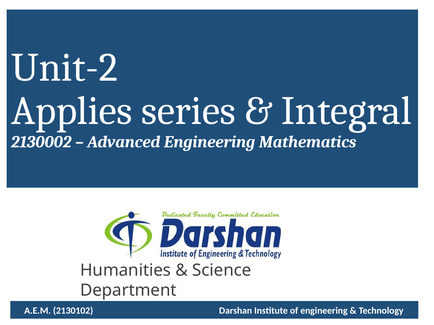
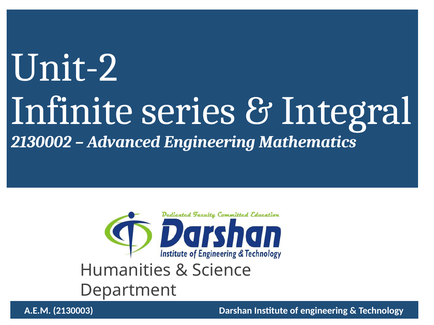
Applies: Applies -> Infinite
2130102: 2130102 -> 2130003
